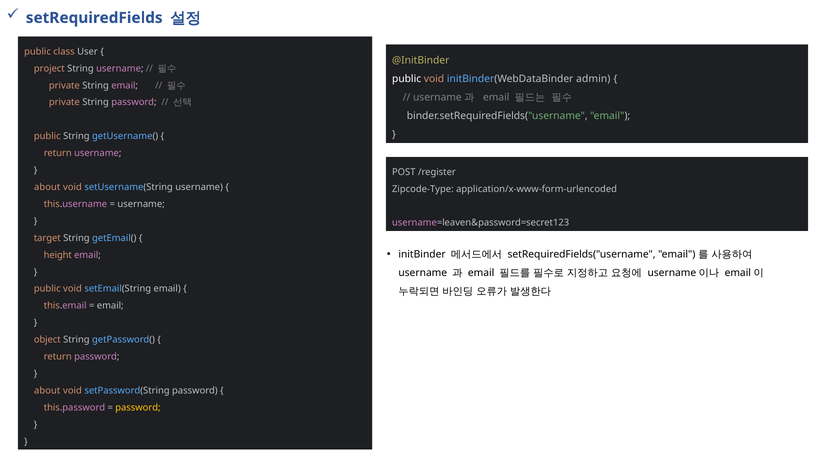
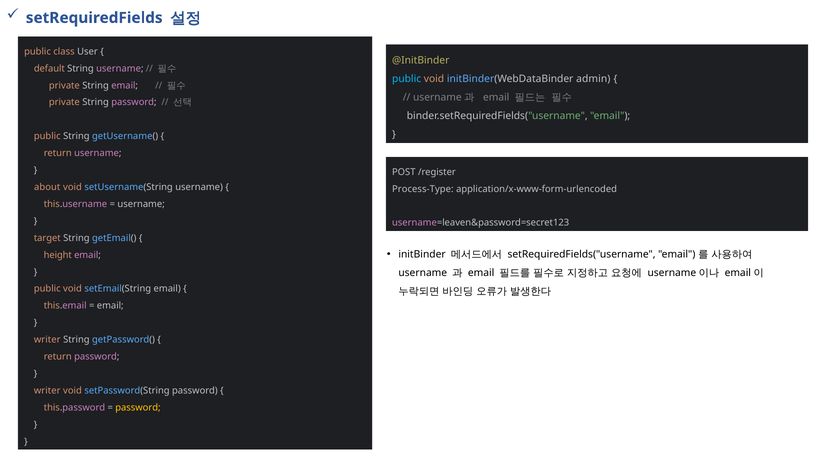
project: project -> default
public at (407, 79) colour: white -> light blue
Zipcode-Type: Zipcode-Type -> Process-Type
object at (47, 340): object -> writer
about at (47, 390): about -> writer
